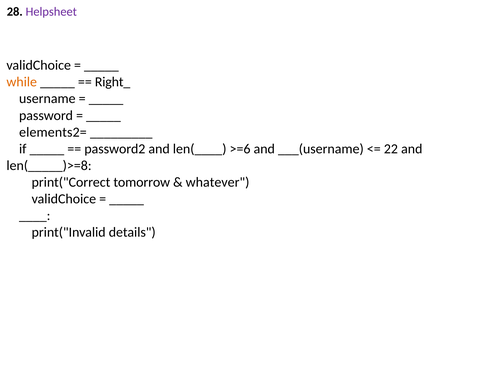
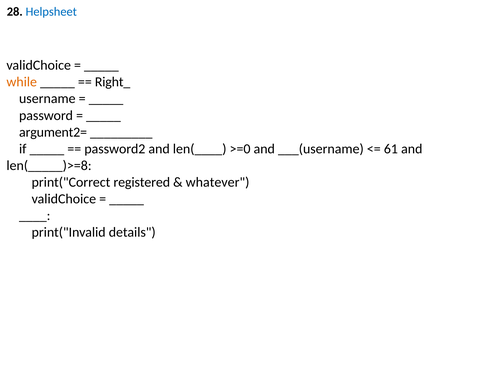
Helpsheet colour: purple -> blue
elements2=: elements2= -> argument2=
>=6: >=6 -> >=0
22: 22 -> 61
tomorrow: tomorrow -> registered
